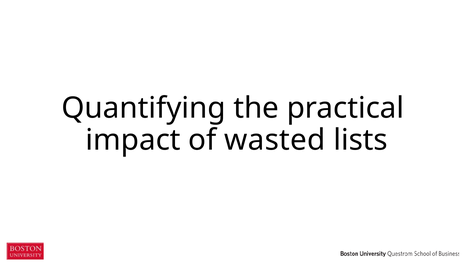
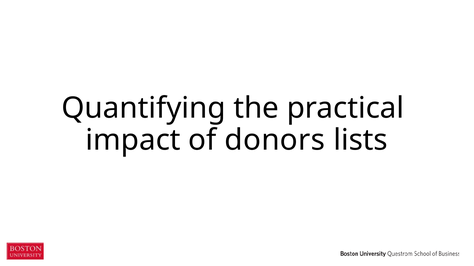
wasted: wasted -> donors
